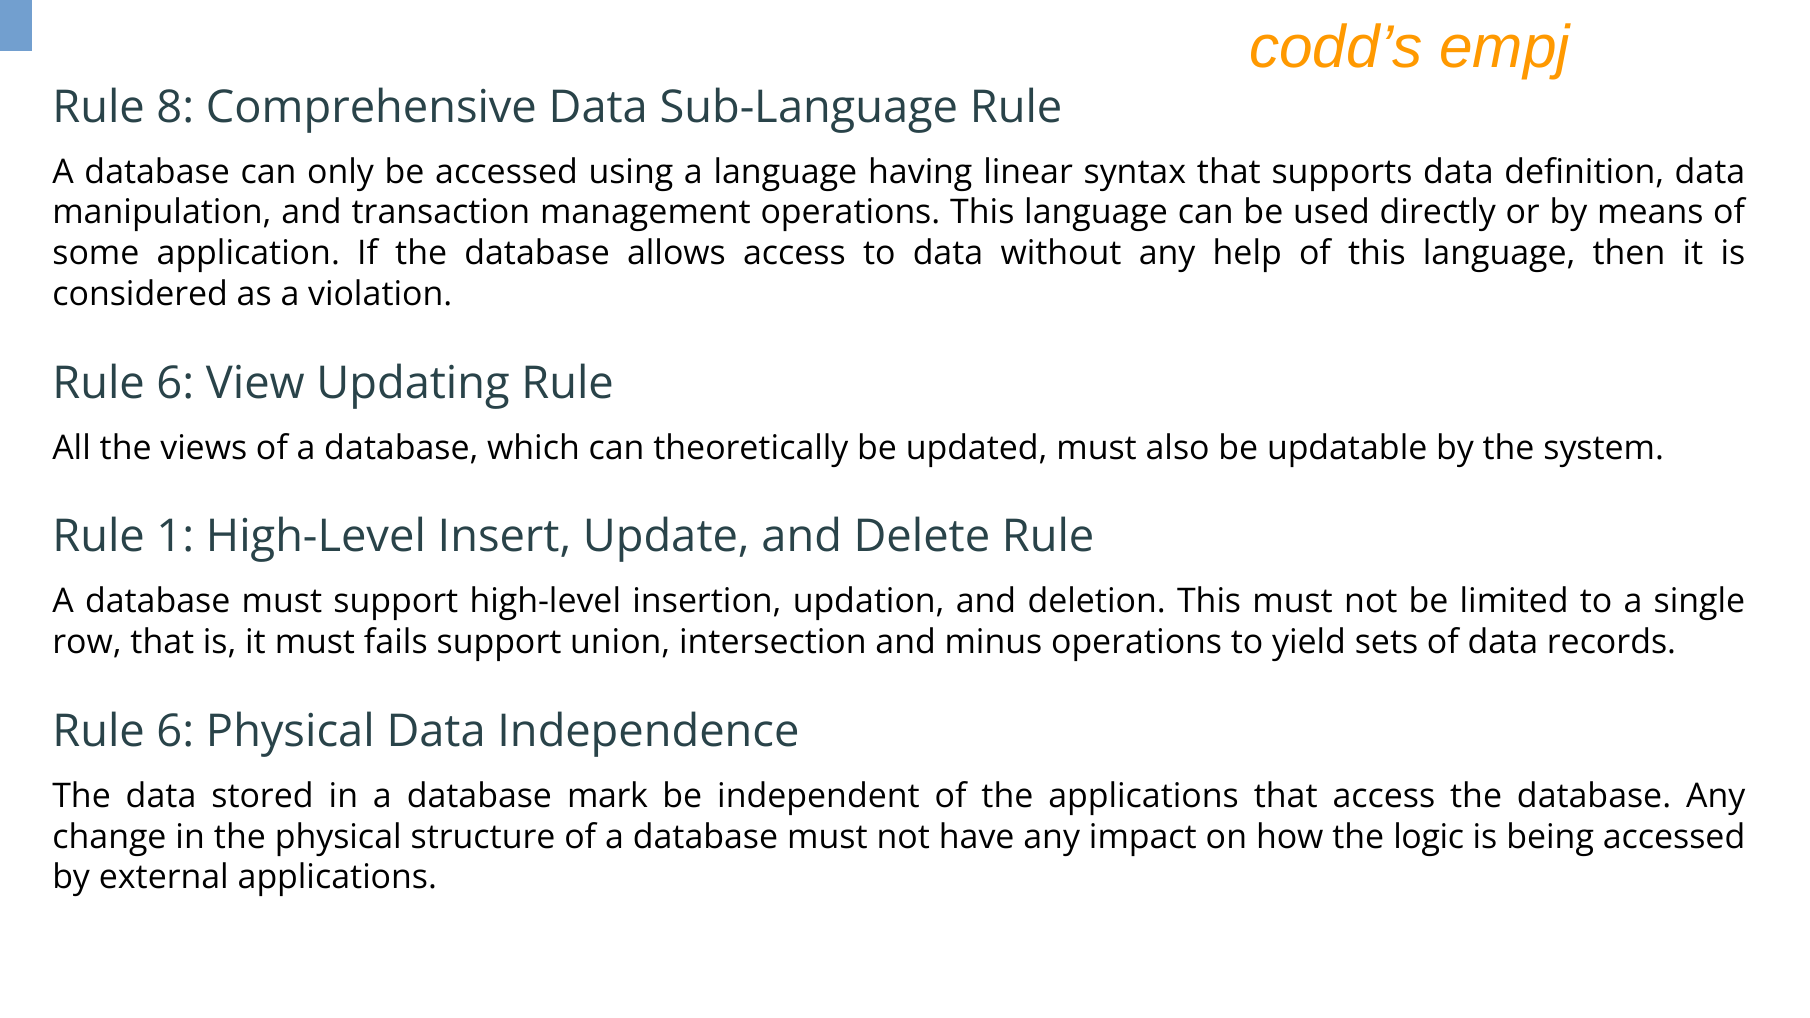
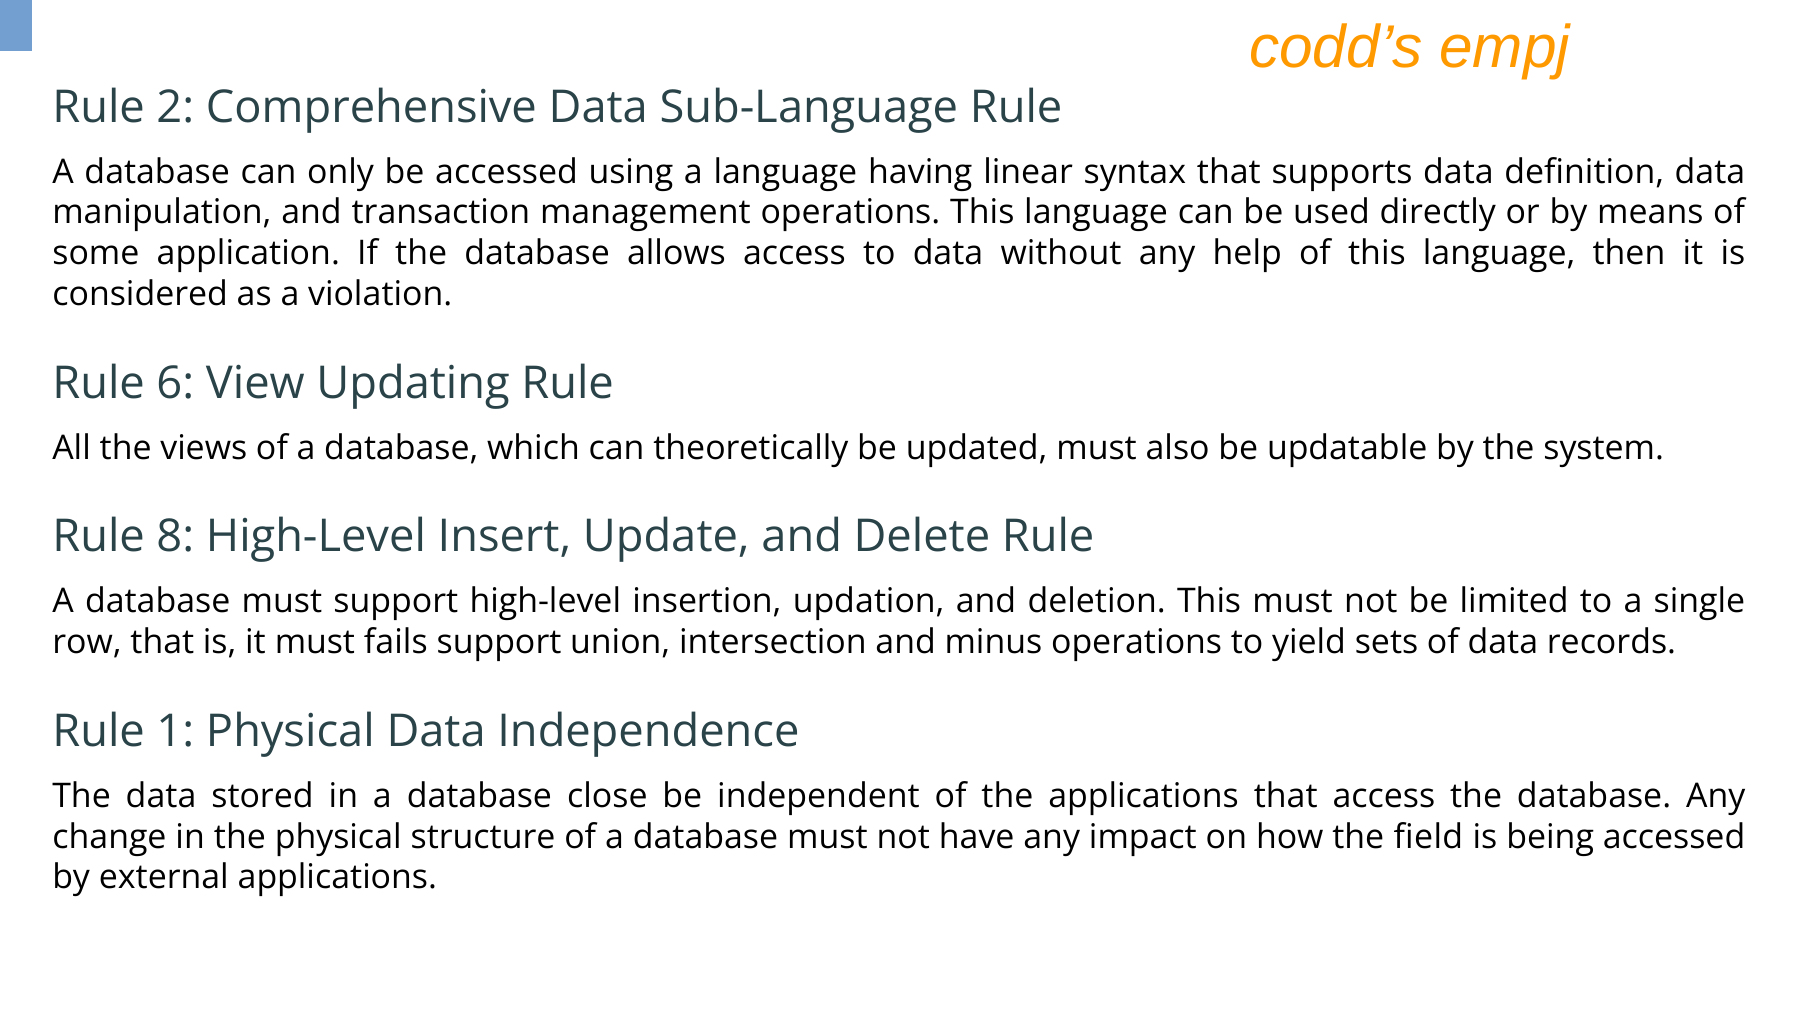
8: 8 -> 2
1: 1 -> 8
6 at (175, 732): 6 -> 1
mark: mark -> close
logic: logic -> field
